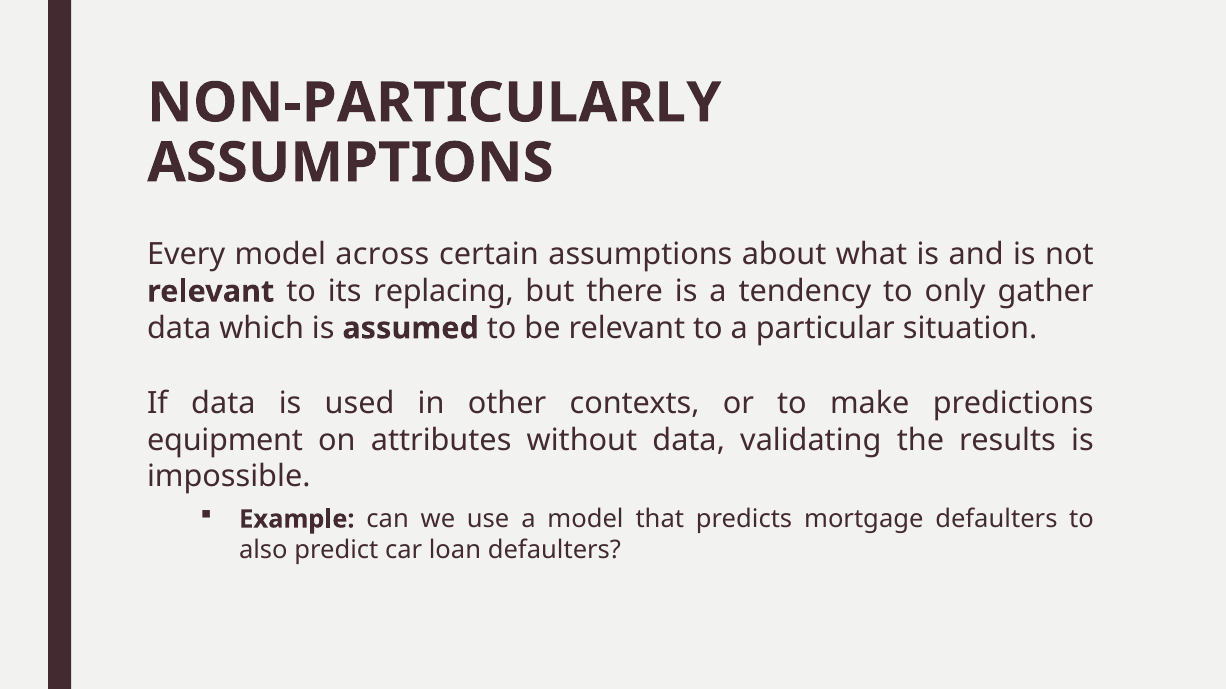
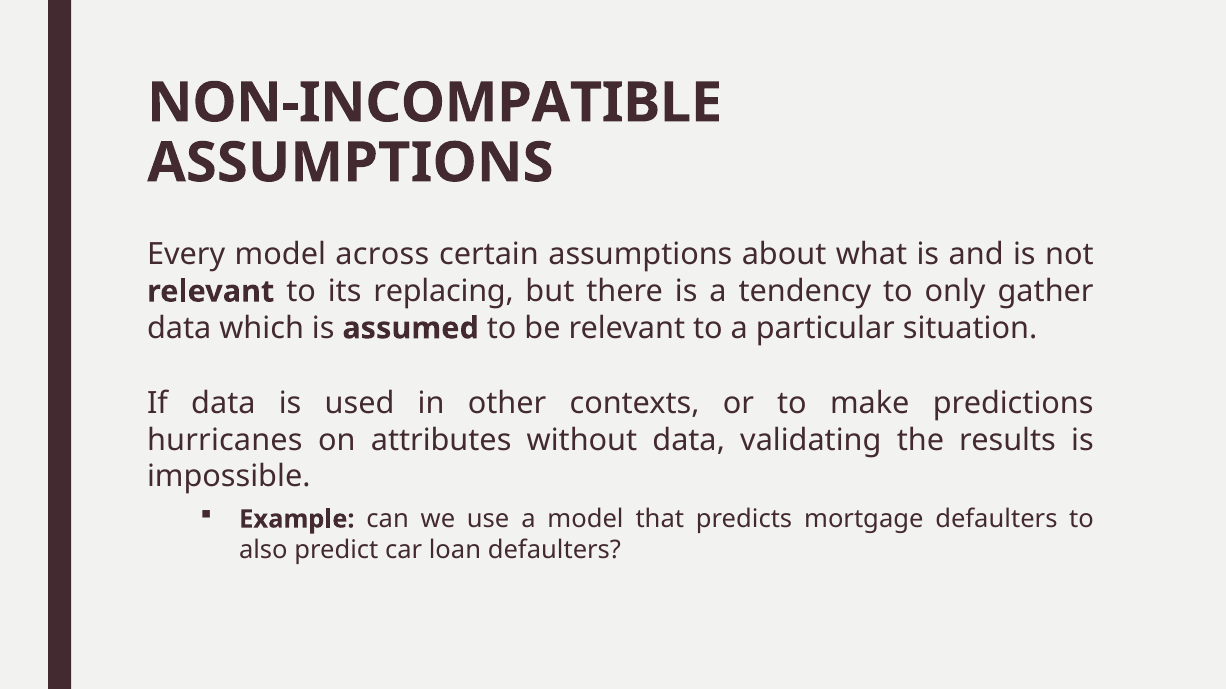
NON-PARTICULARLY: NON-PARTICULARLY -> NON-INCOMPATIBLE
equipment: equipment -> hurricanes
